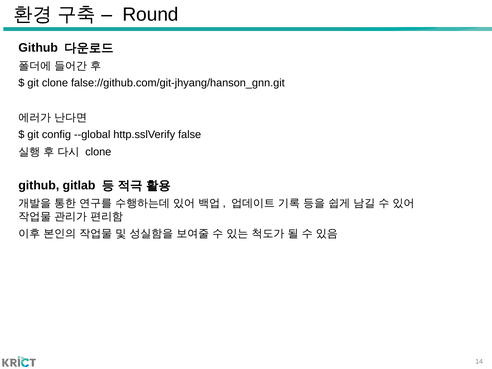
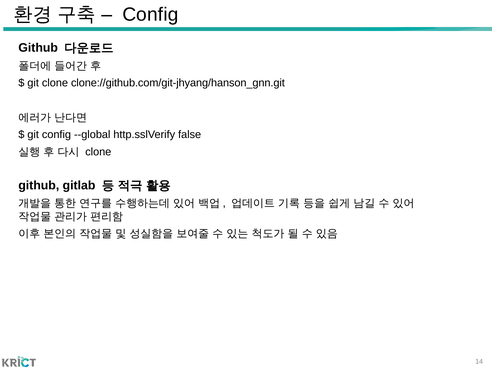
Round at (150, 14): Round -> Config
false://github.com/git-jhyang/hanson_gnn.git: false://github.com/git-jhyang/hanson_gnn.git -> clone://github.com/git-jhyang/hanson_gnn.git
